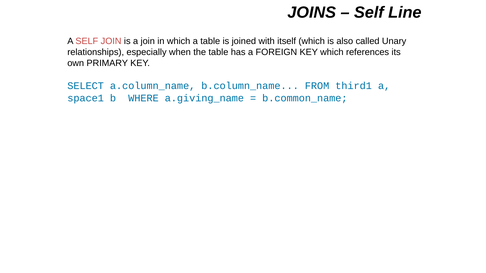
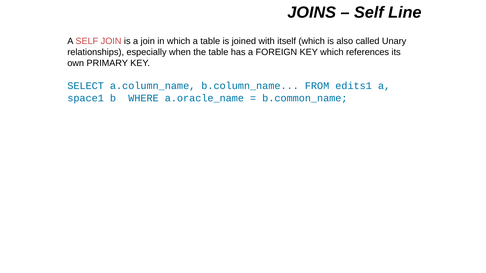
third1: third1 -> edits1
a.giving_name: a.giving_name -> a.oracle_name
